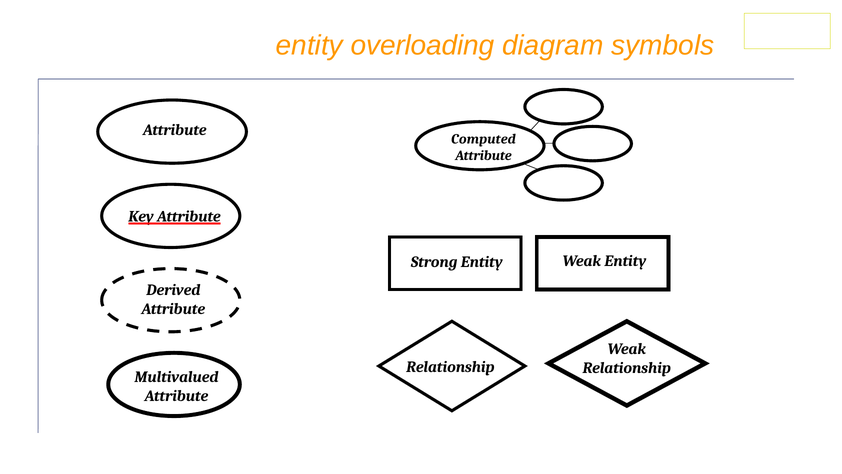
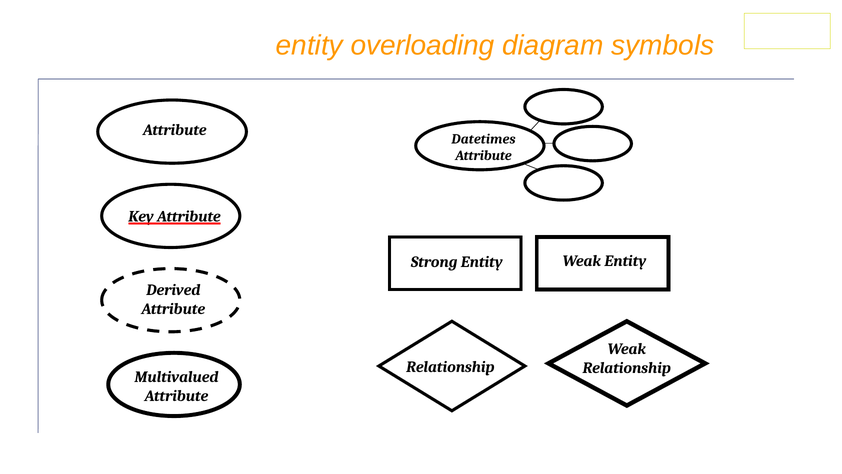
Computed: Computed -> Datetimes
